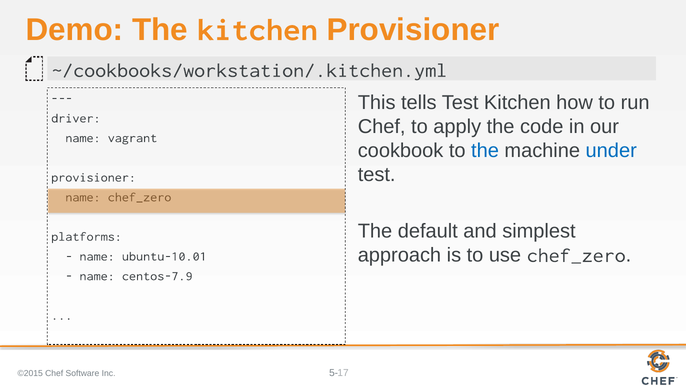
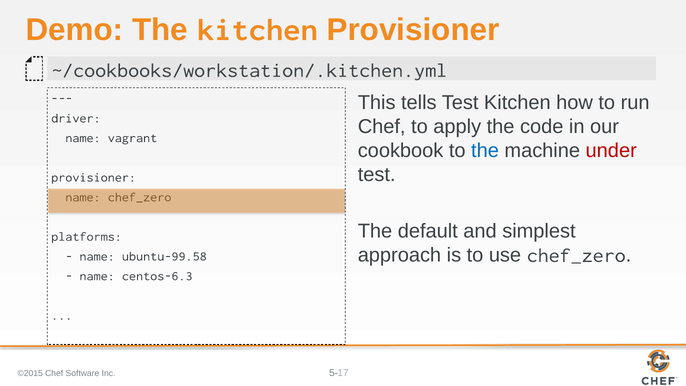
under colour: blue -> red
ubuntu-10.01: ubuntu-10.01 -> ubuntu-99.58
centos-7.9: centos-7.9 -> centos-6.3
